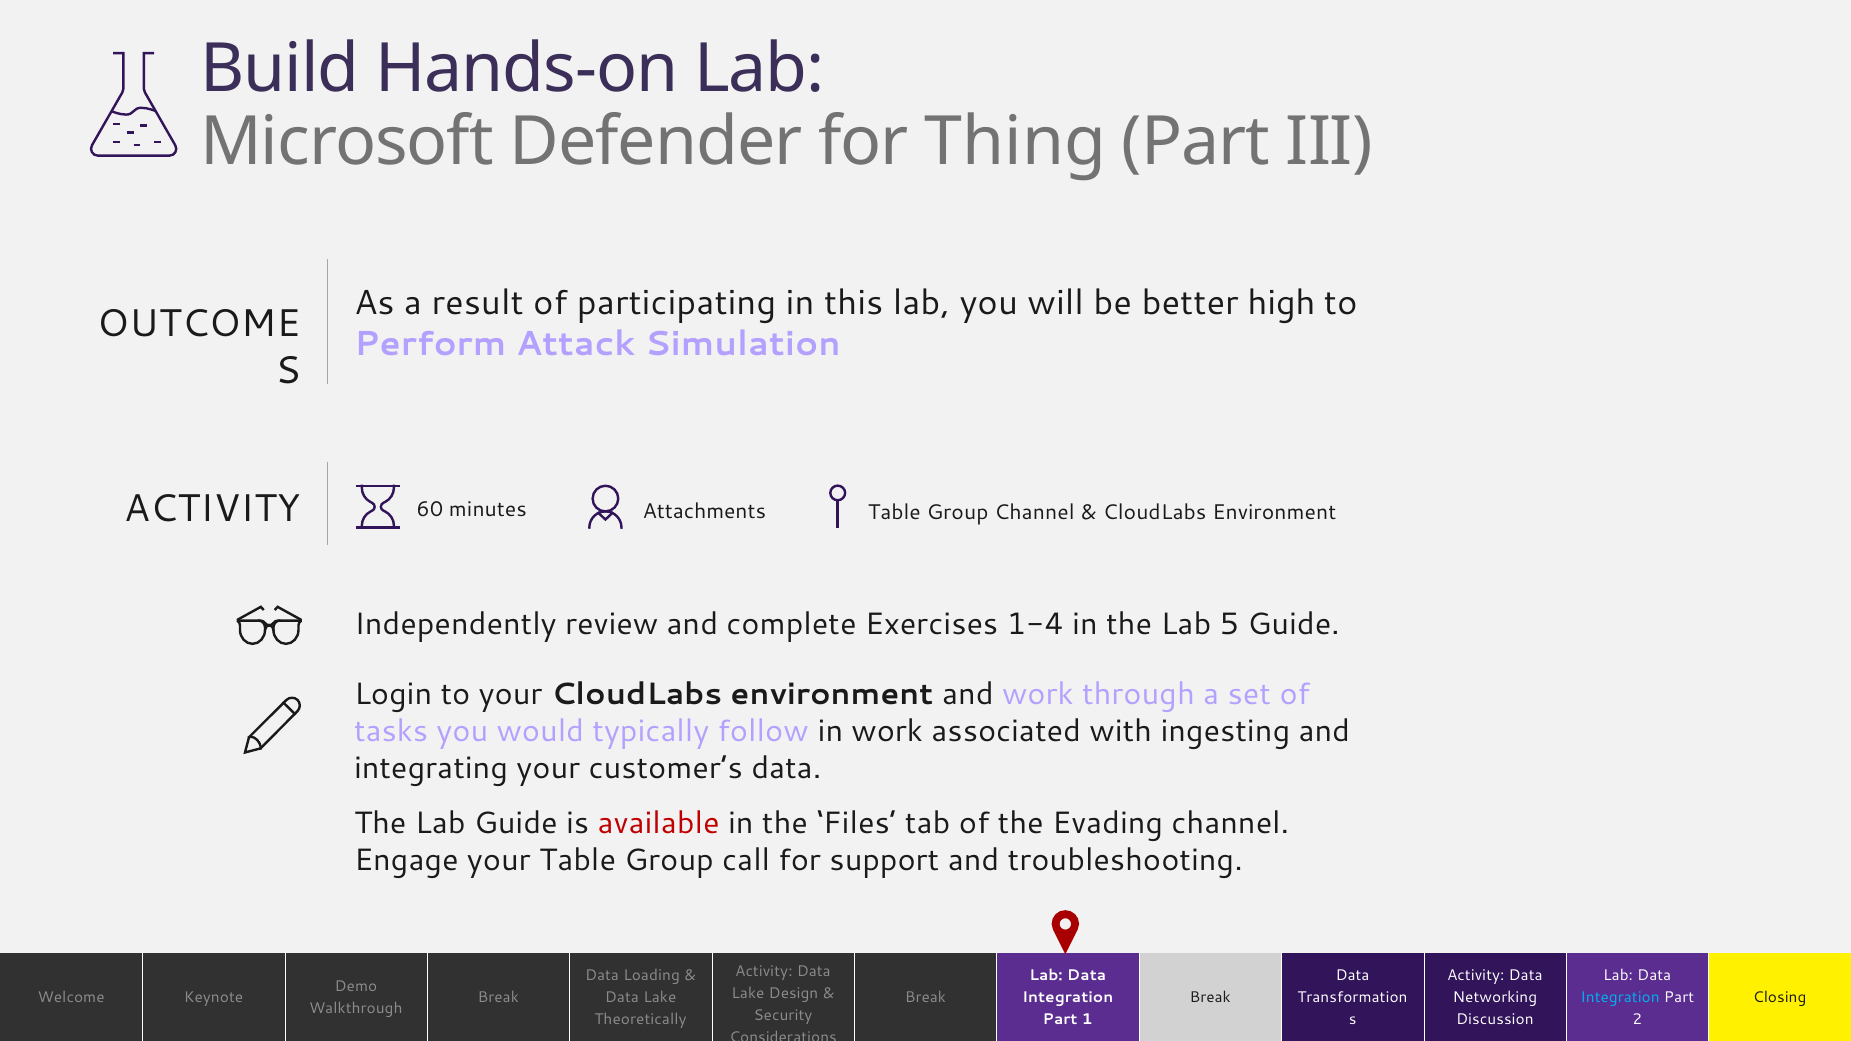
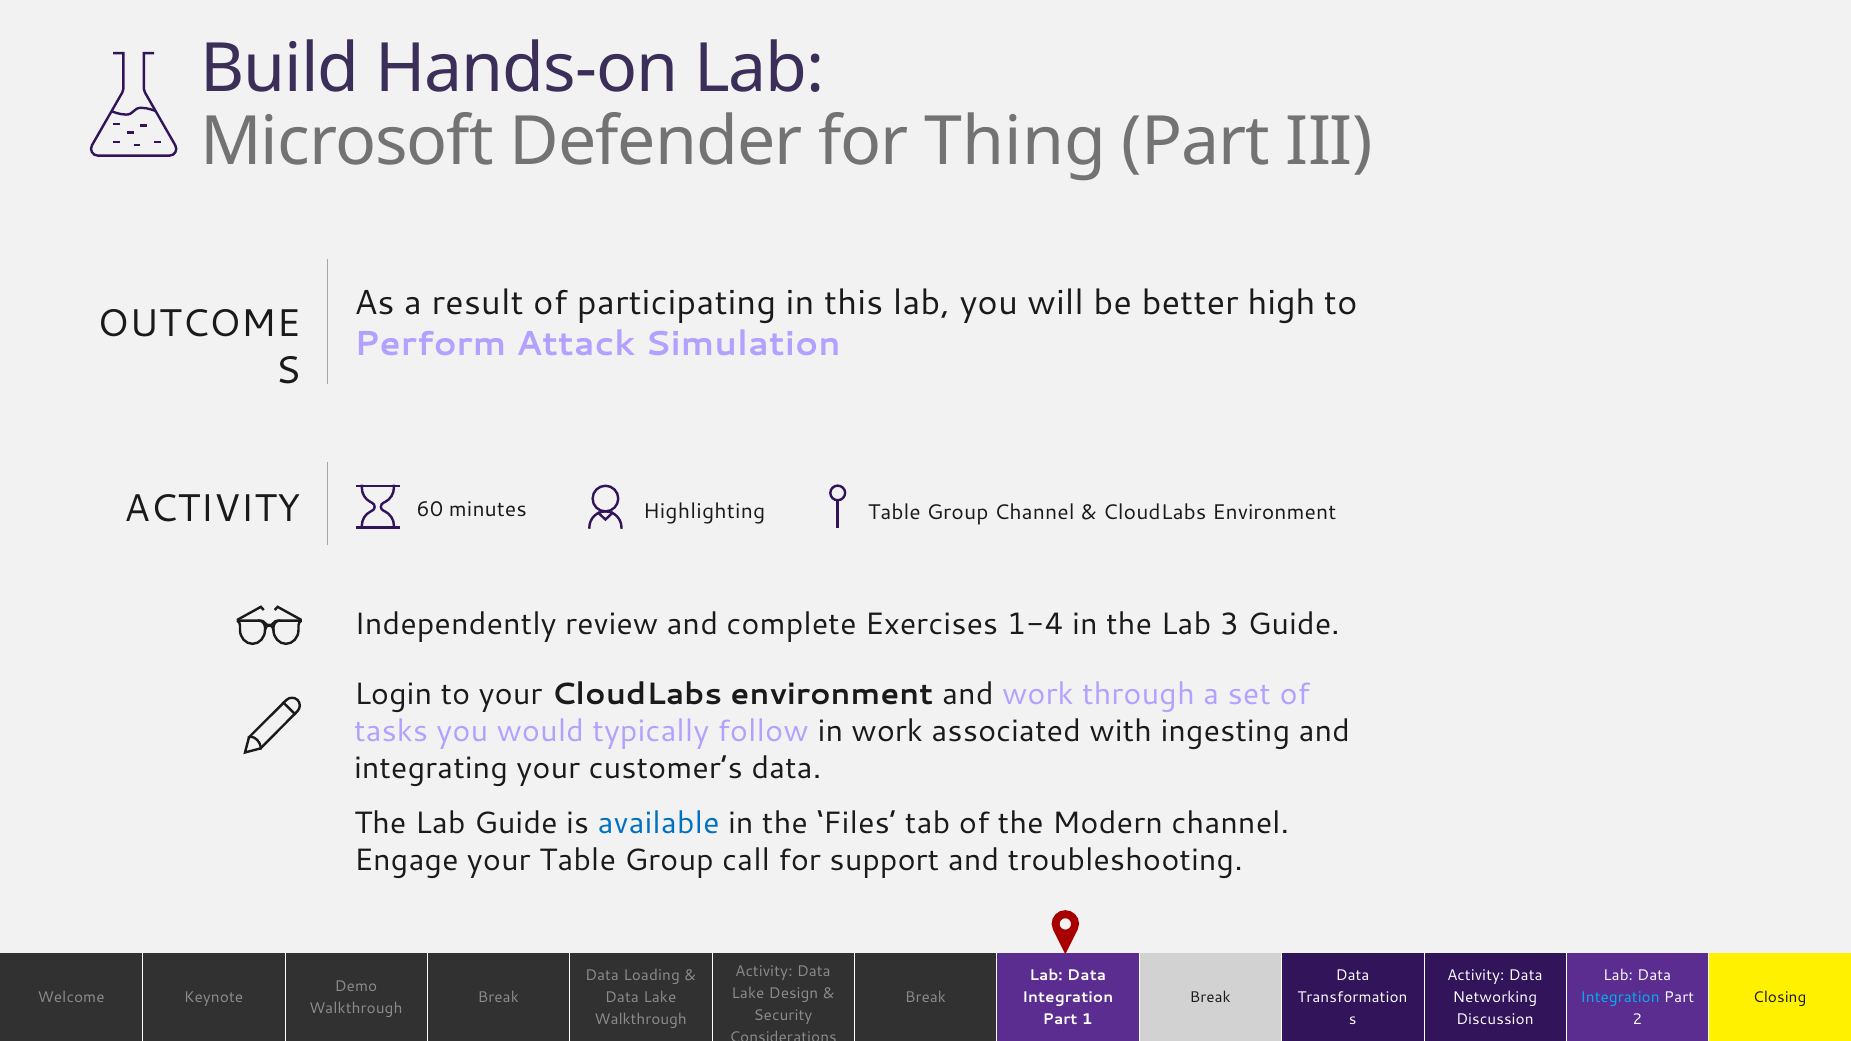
Attachments: Attachments -> Highlighting
5: 5 -> 3
available colour: red -> blue
Evading: Evading -> Modern
Theoretically at (640, 1020): Theoretically -> Walkthrough
